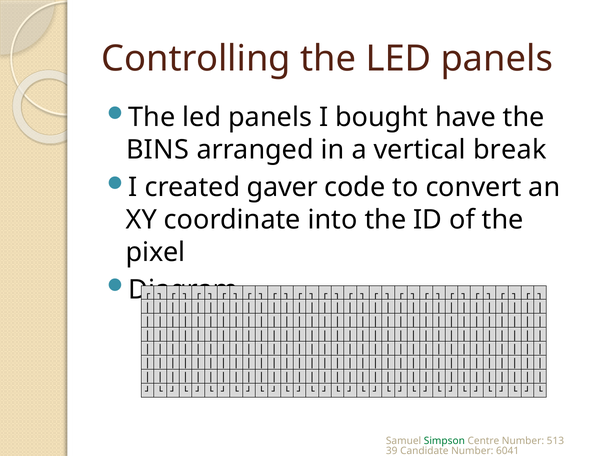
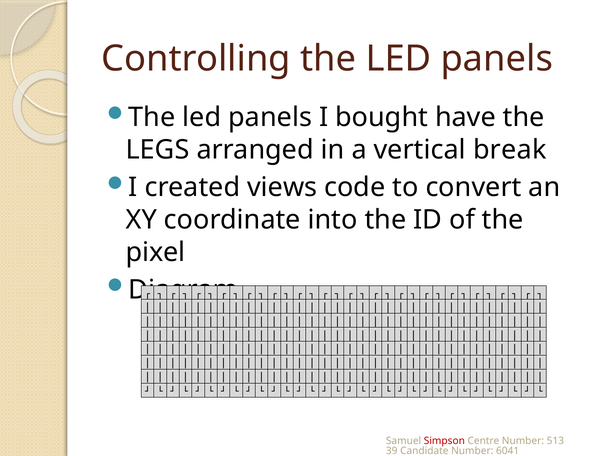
BINS: BINS -> LEGS
gaver: gaver -> views
Simpson colour: green -> red
